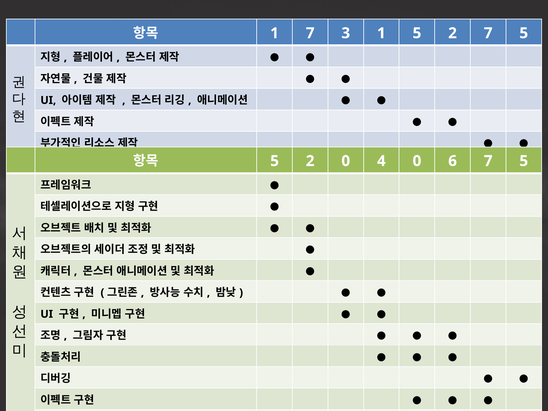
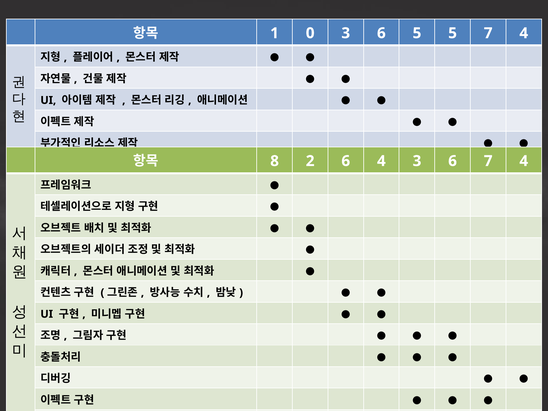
1 7: 7 -> 0
1 at (381, 33): 1 -> 6
2 at (453, 33): 2 -> 5
5 at (524, 33): 5 -> 4
5 at (275, 161): 5 -> 8
2 0: 0 -> 6
4 0: 0 -> 3
6 7 5: 5 -> 4
